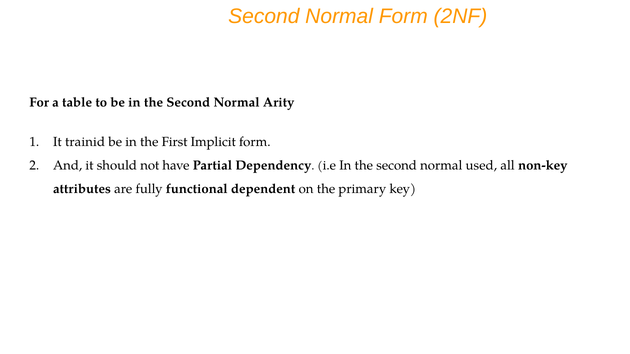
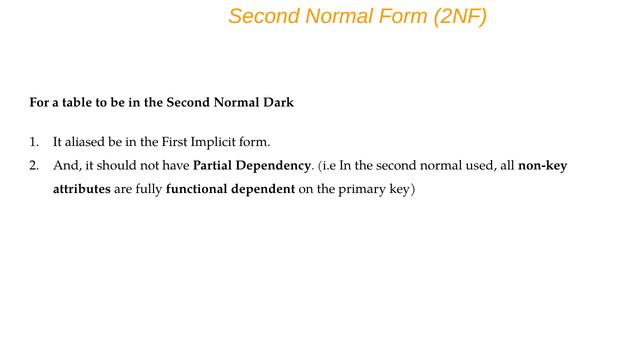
Arity: Arity -> Dark
trainid: trainid -> aliased
